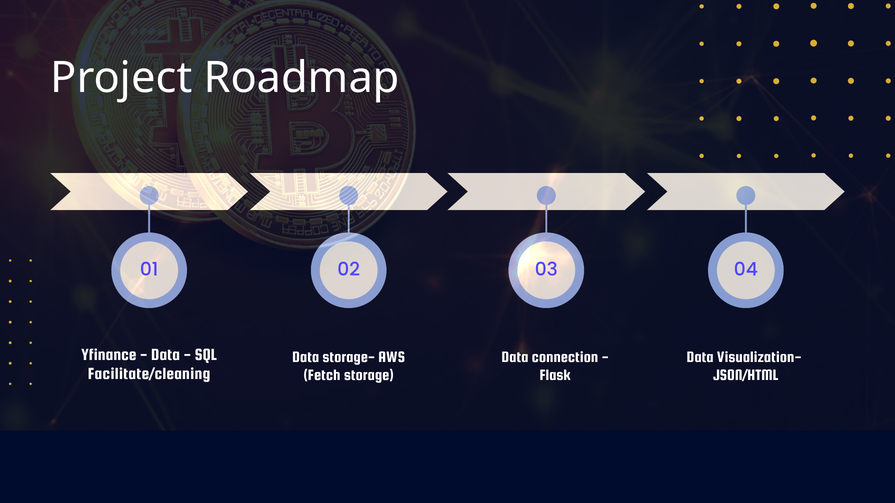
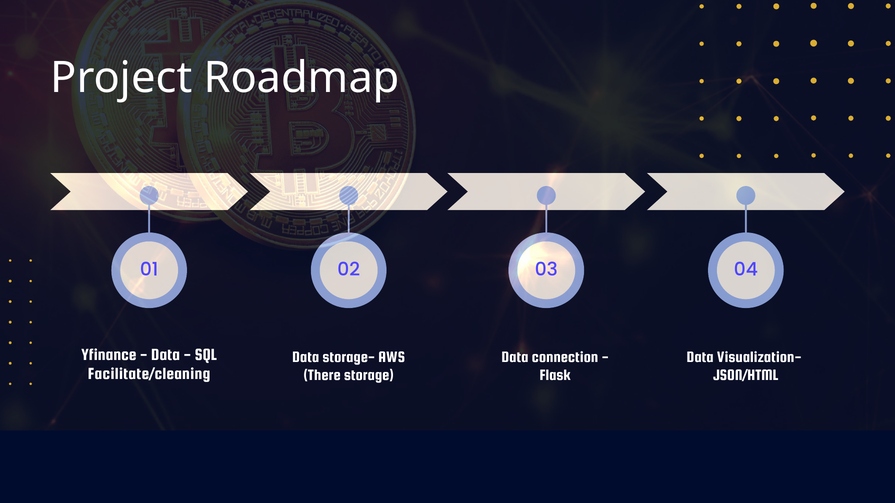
Fetch: Fetch -> There
